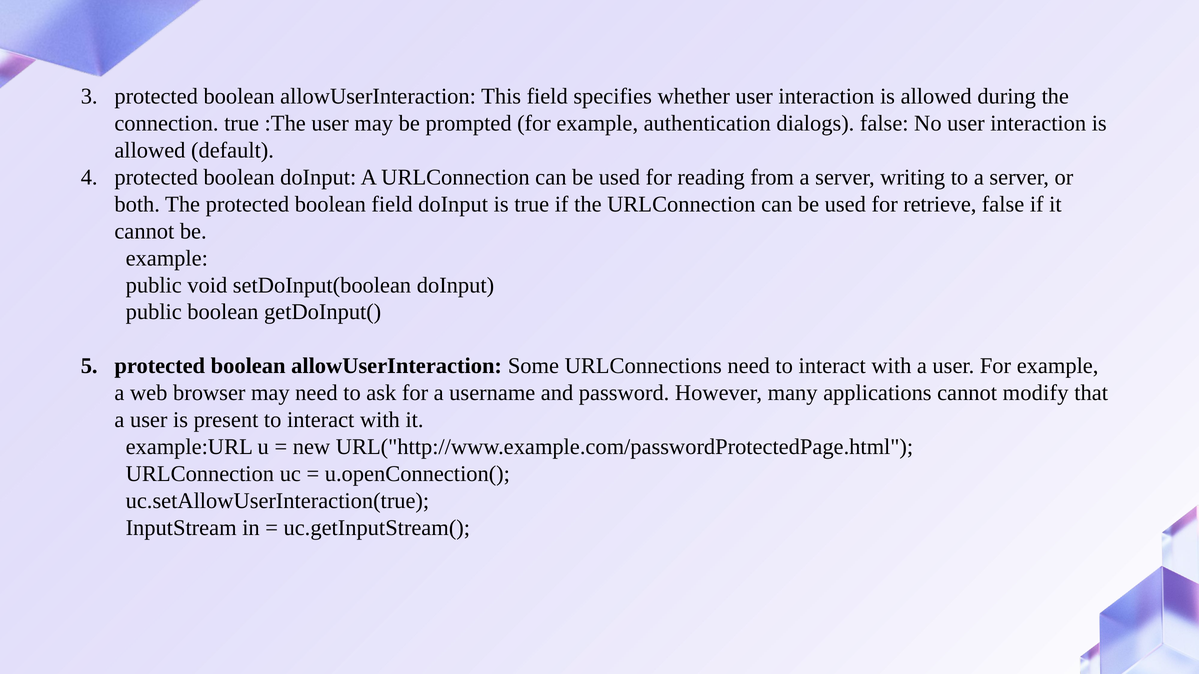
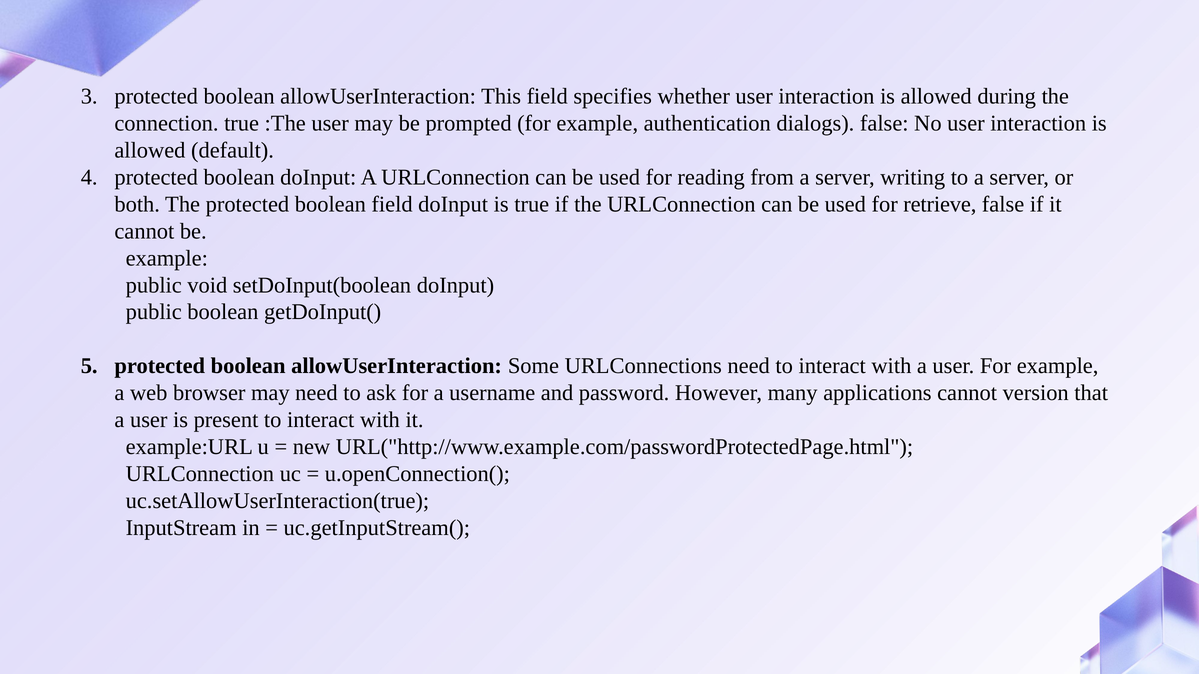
modify: modify -> version
